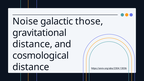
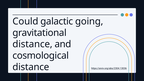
Noise: Noise -> Could
those: those -> going
